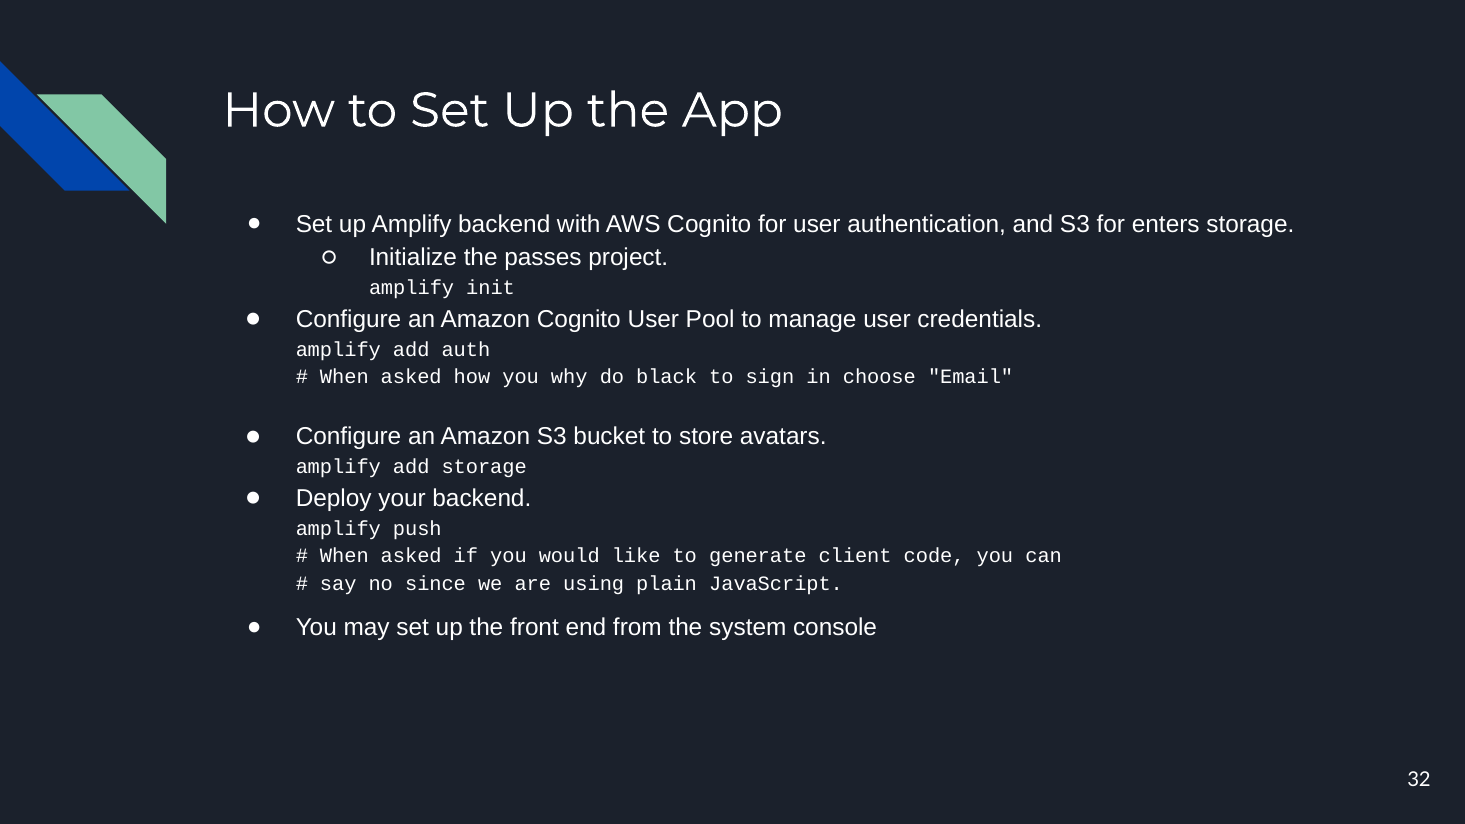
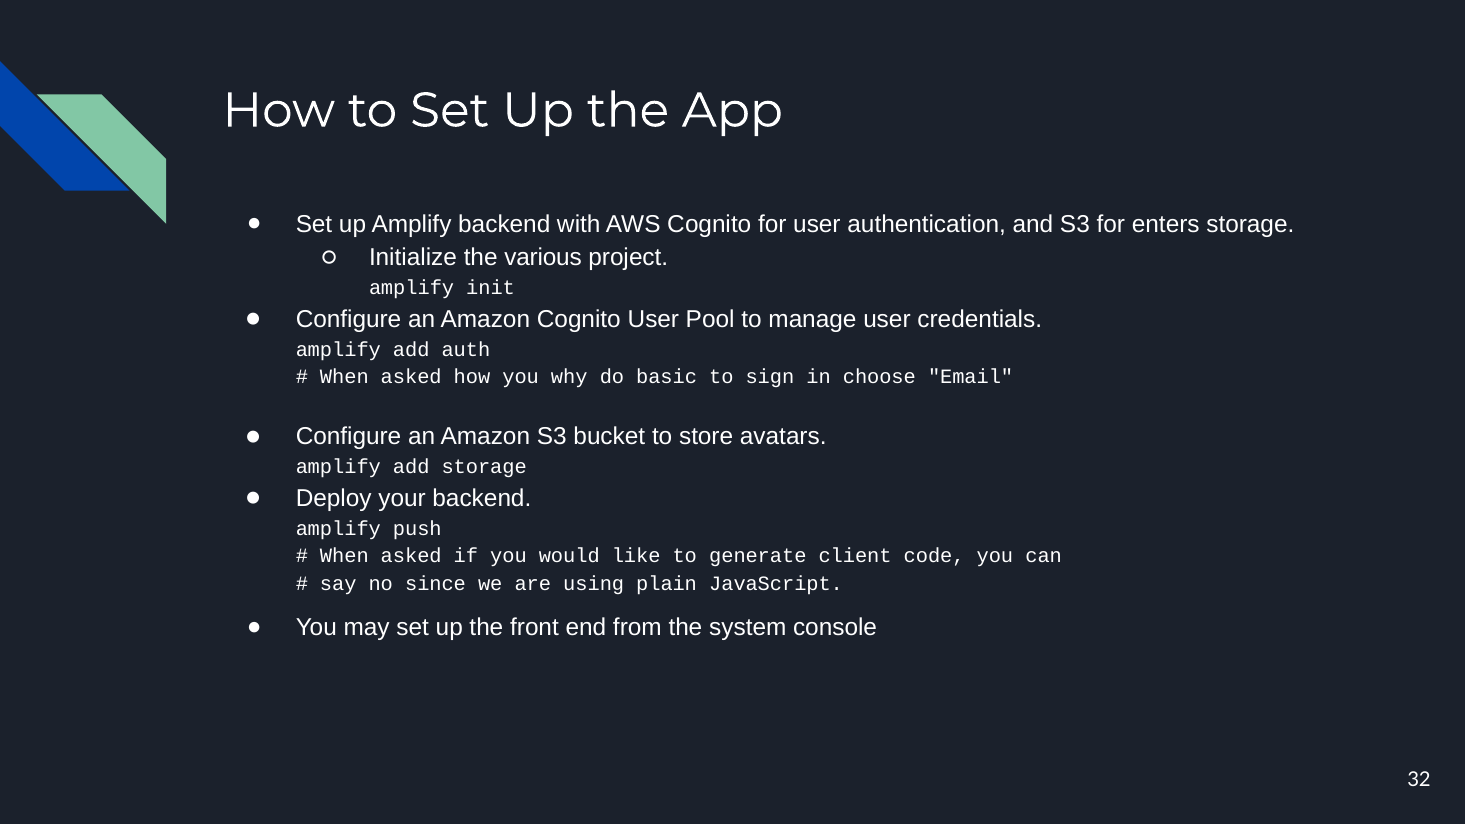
passes: passes -> various
black: black -> basic
